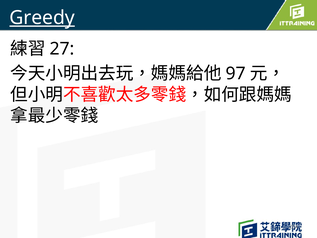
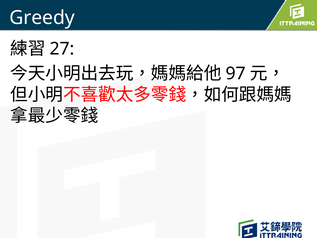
Greedy underline: present -> none
